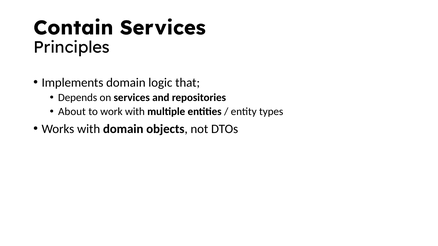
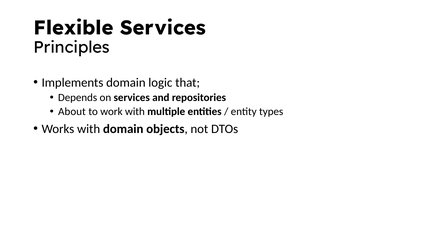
Contain: Contain -> Flexible
